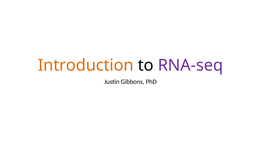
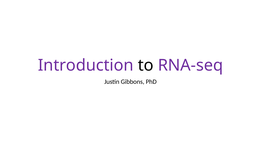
Introduction colour: orange -> purple
